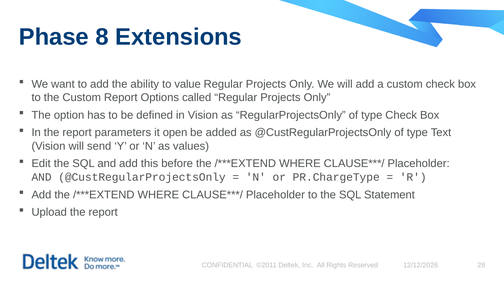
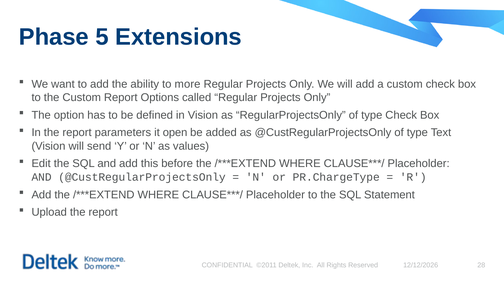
8: 8 -> 5
value: value -> more
